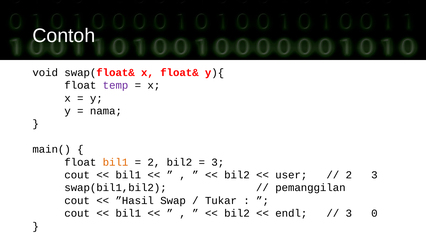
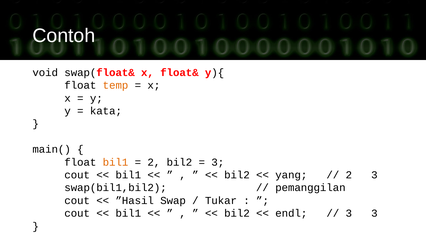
temp colour: purple -> orange
nama: nama -> kata
user: user -> yang
3 0: 0 -> 3
